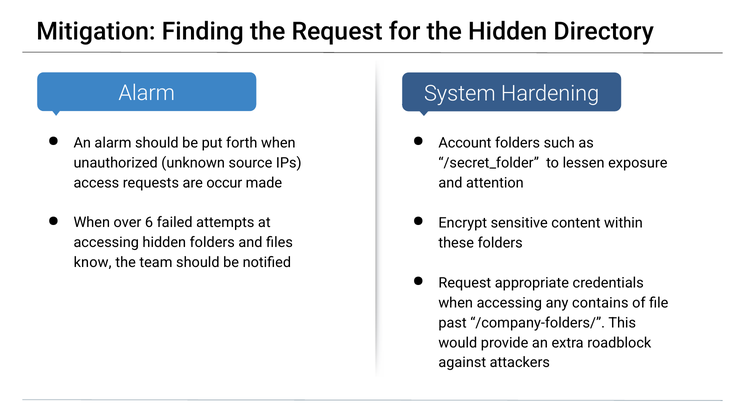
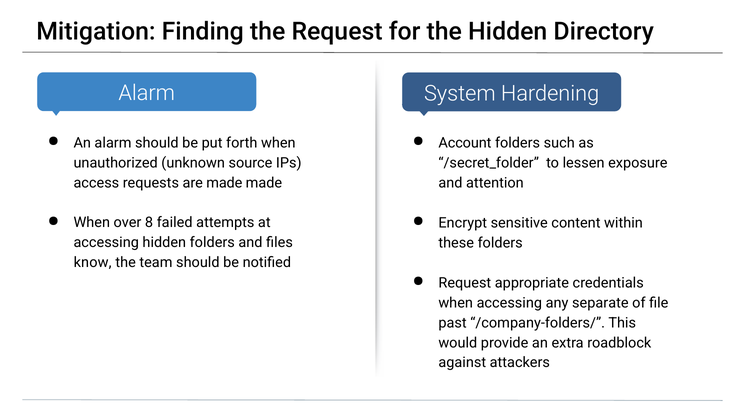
are occur: occur -> made
6: 6 -> 8
contains: contains -> separate
